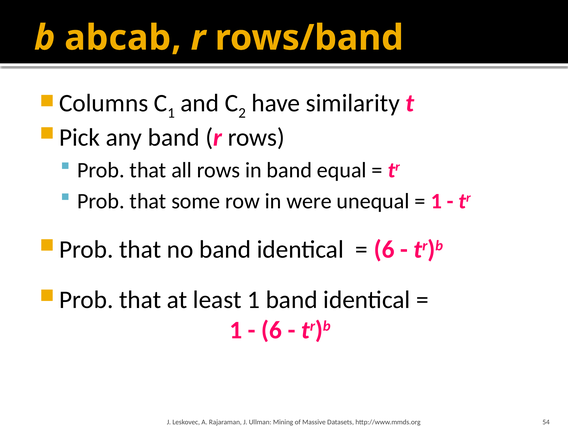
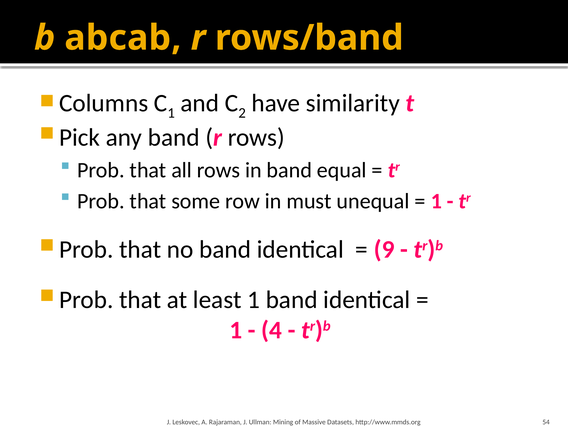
were: were -> must
6 at (384, 250): 6 -> 9
6 at (272, 330): 6 -> 4
